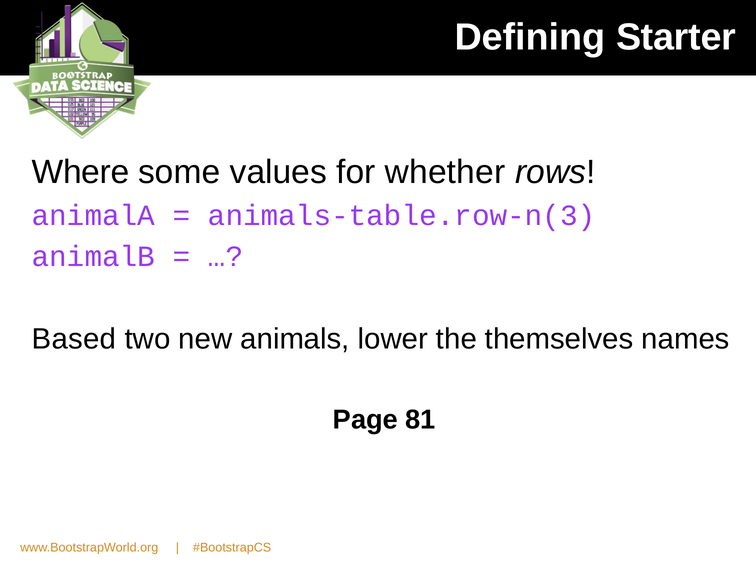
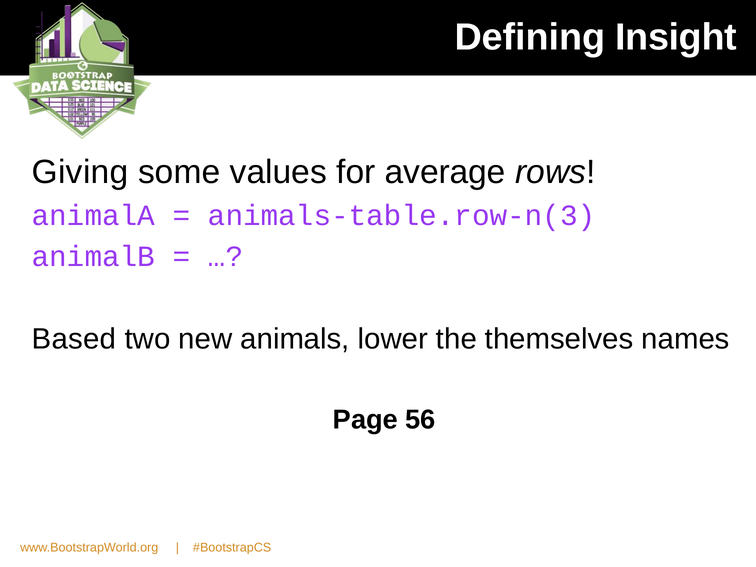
Starter: Starter -> Insight
Where: Where -> Giving
whether: whether -> average
81: 81 -> 56
